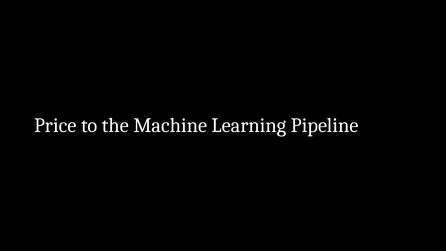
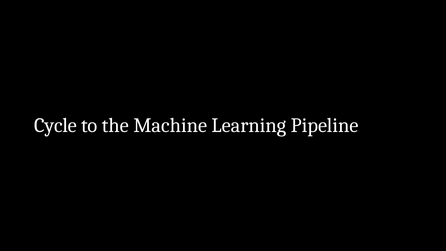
Price: Price -> Cycle
